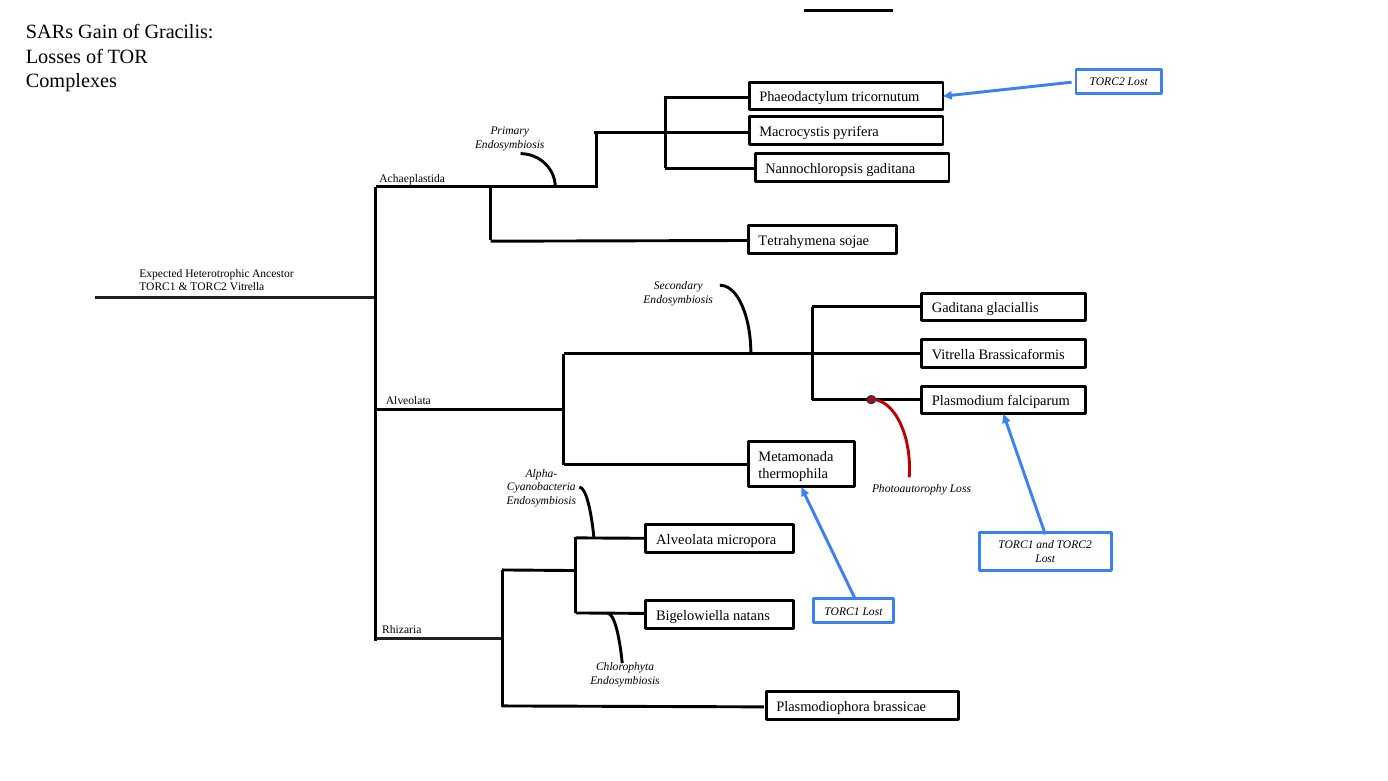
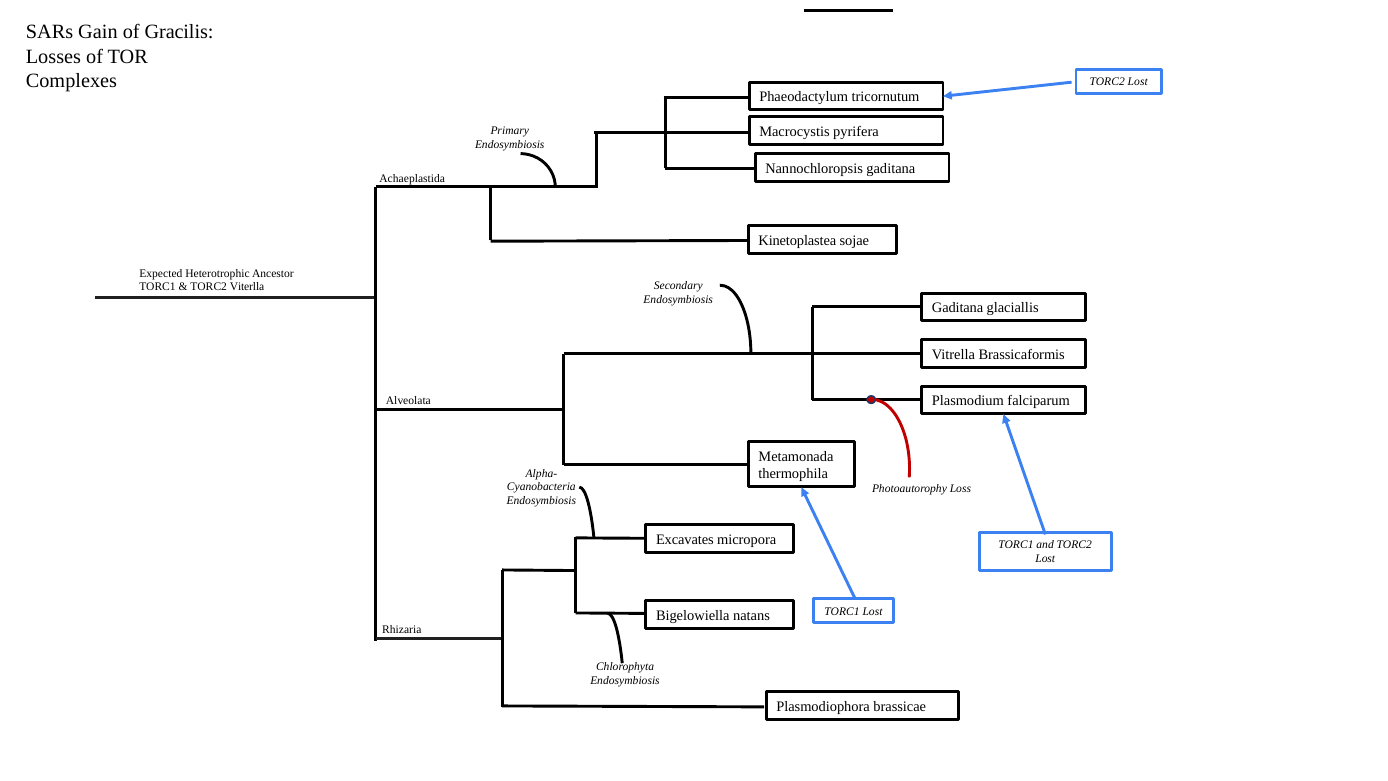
Tetrahymena: Tetrahymena -> Kinetoplastea
TORC2 Vitrella: Vitrella -> Viterlla
Alveolata at (685, 540): Alveolata -> Excavates
